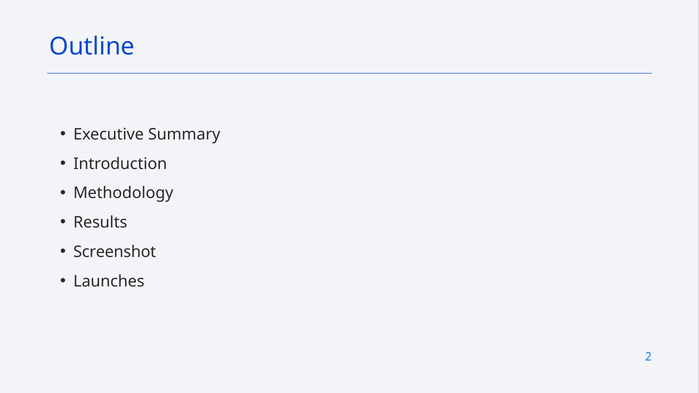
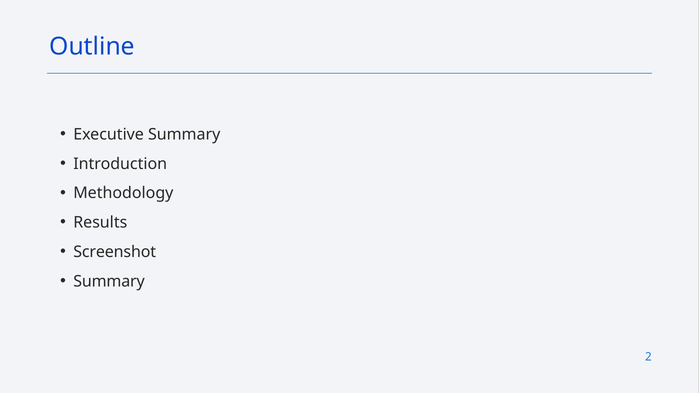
Launches at (109, 281): Launches -> Summary
